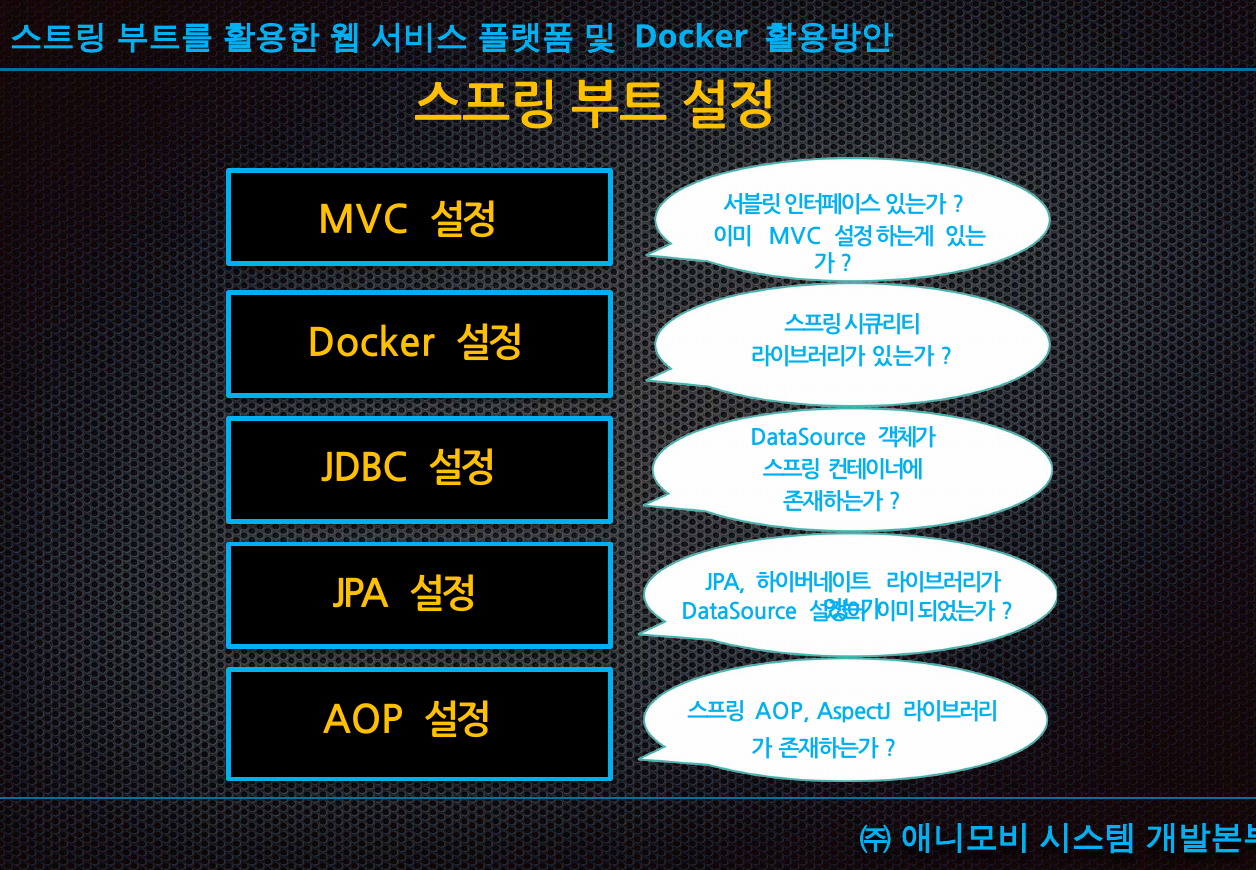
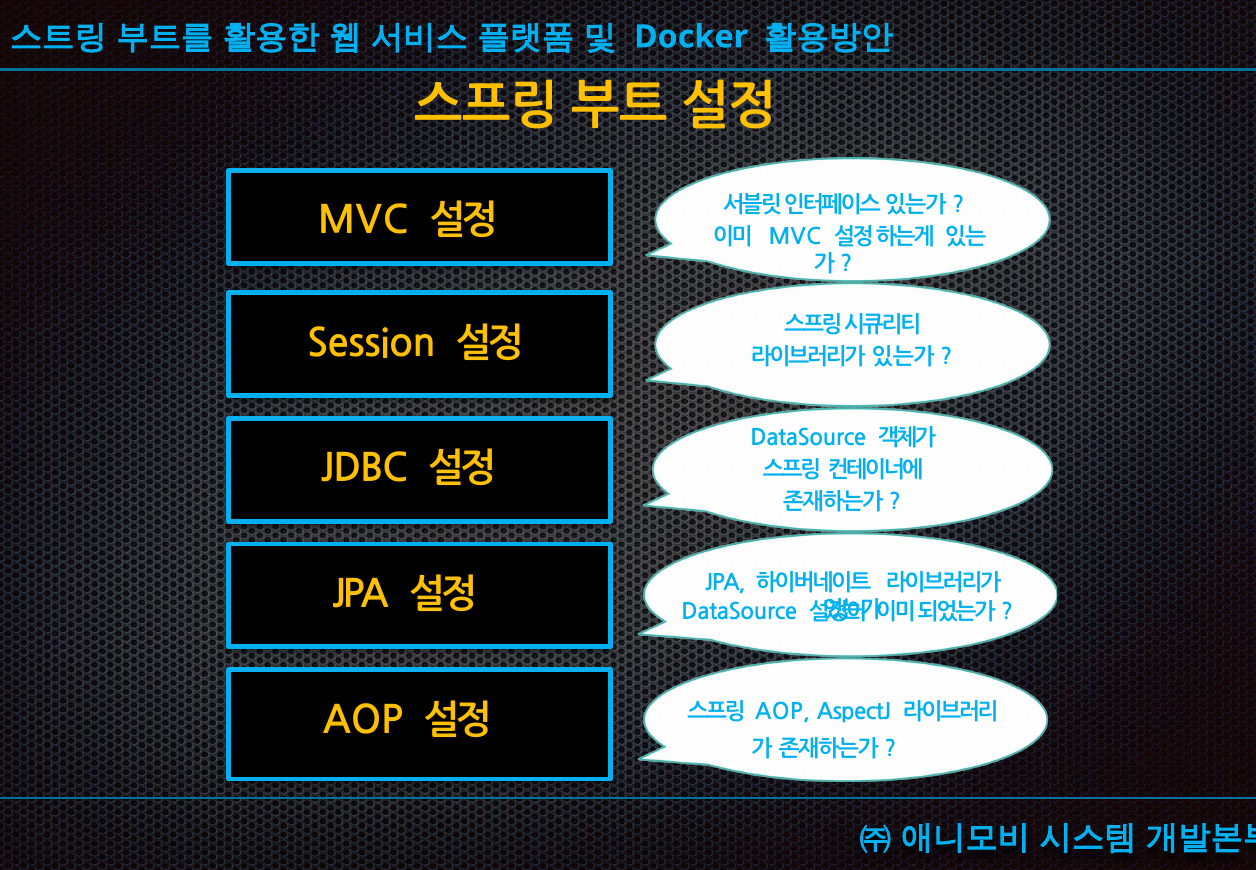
Docker at (371, 343): Docker -> Session
